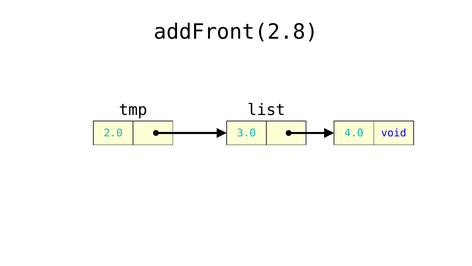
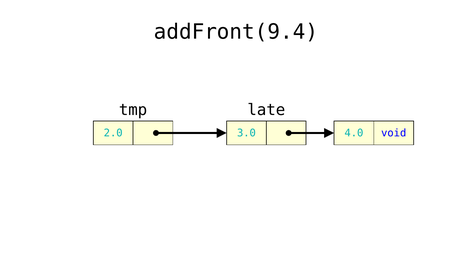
addFront(2.8: addFront(2.8 -> addFront(9.4
list: list -> late
